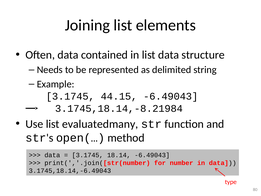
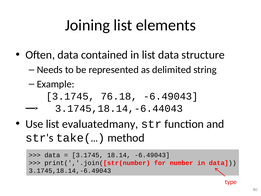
44.15: 44.15 -> 76.18
3.1745,18.14,-8.21984: 3.1745,18.14,-8.21984 -> 3.1745,18.14,-6.44043
open(…: open(… -> take(…
